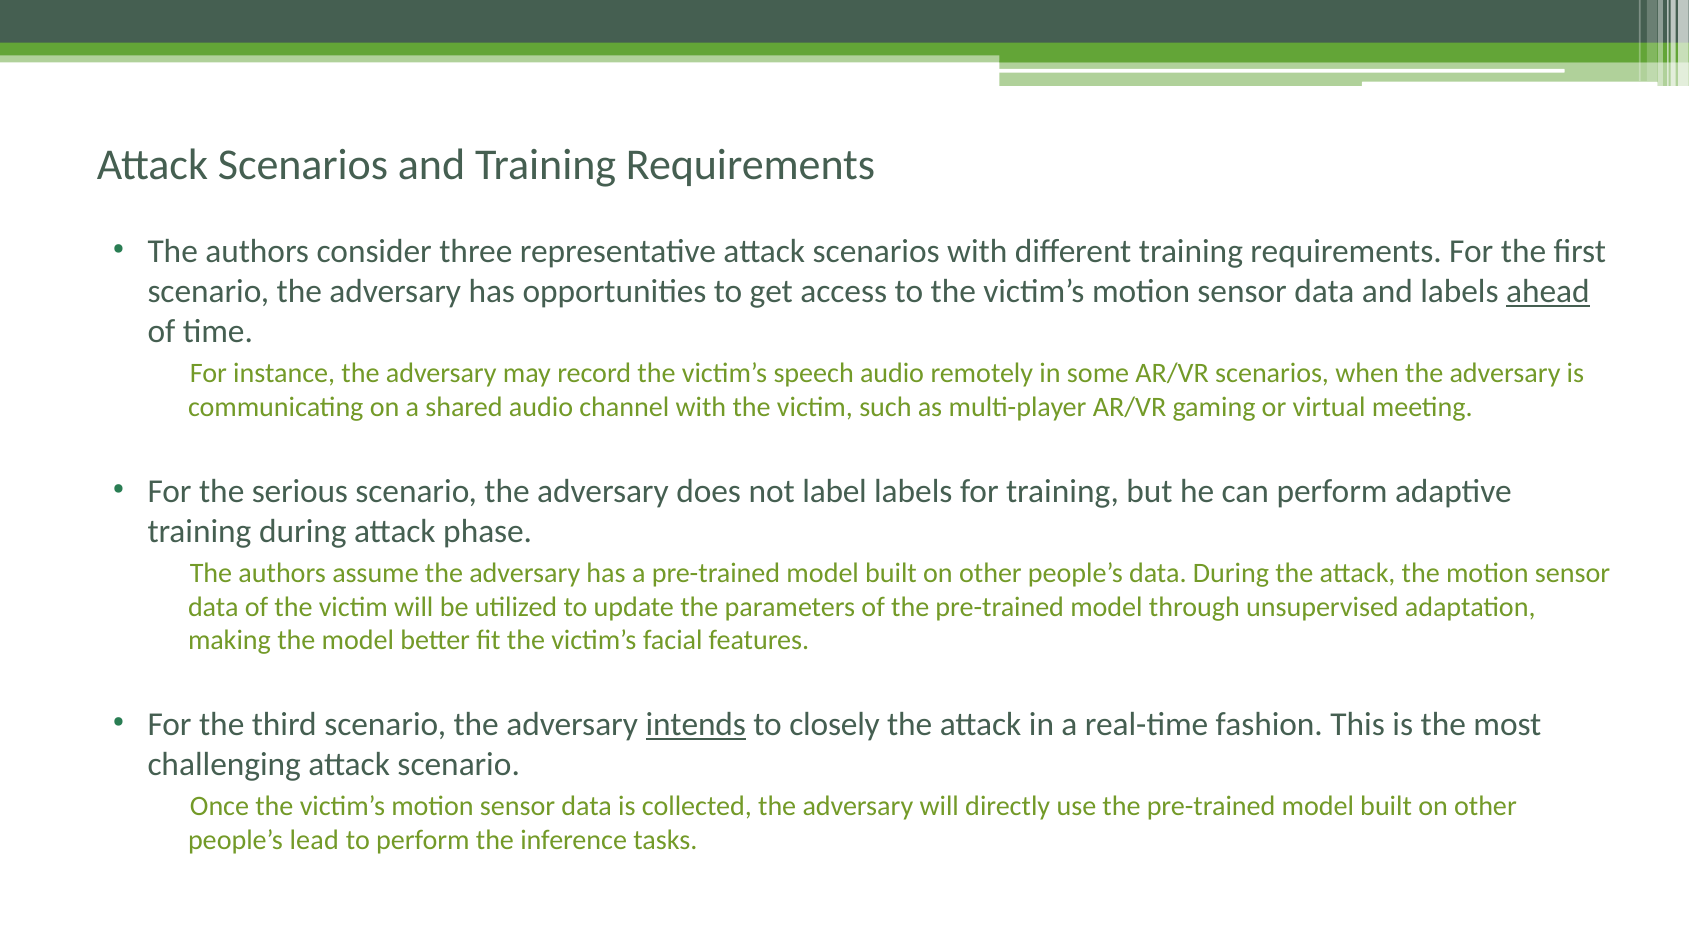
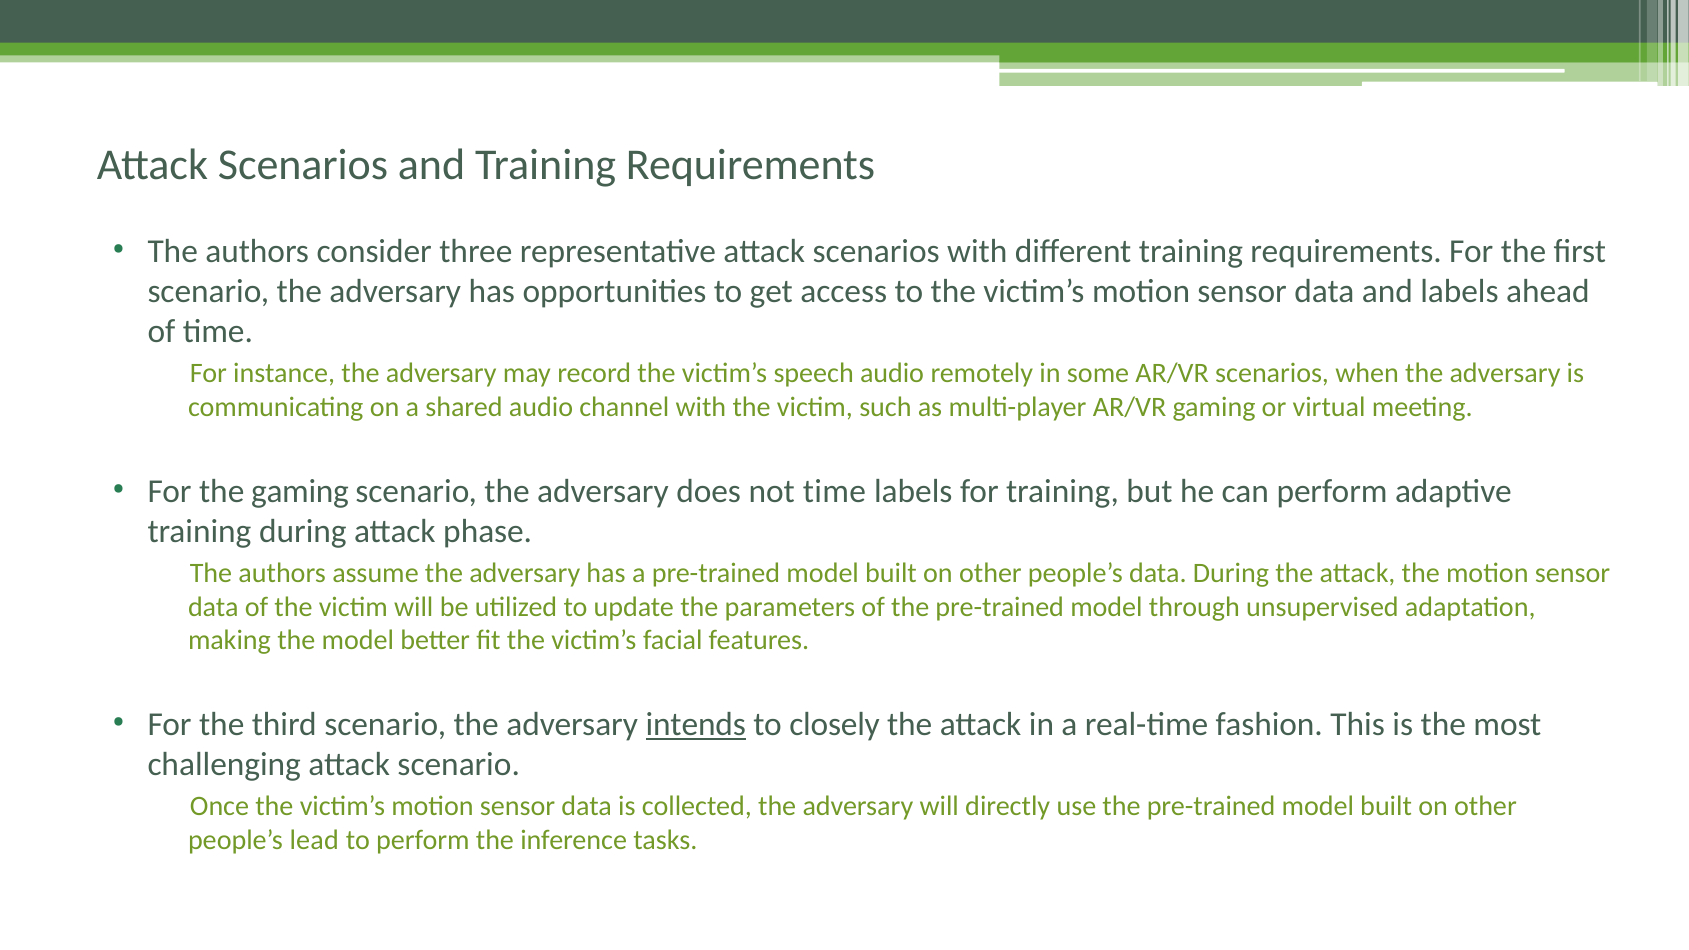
ahead underline: present -> none
the serious: serious -> gaming
not label: label -> time
